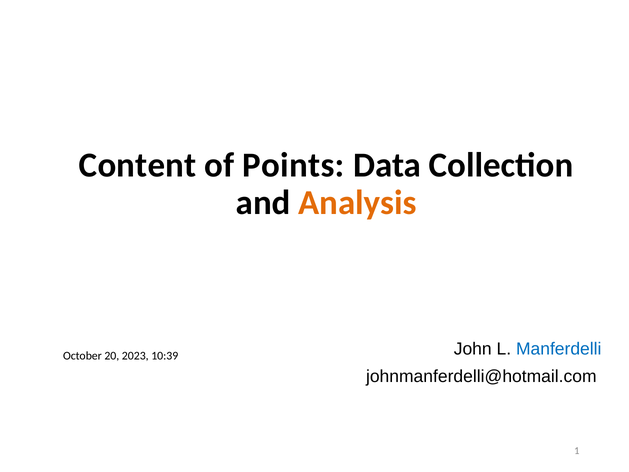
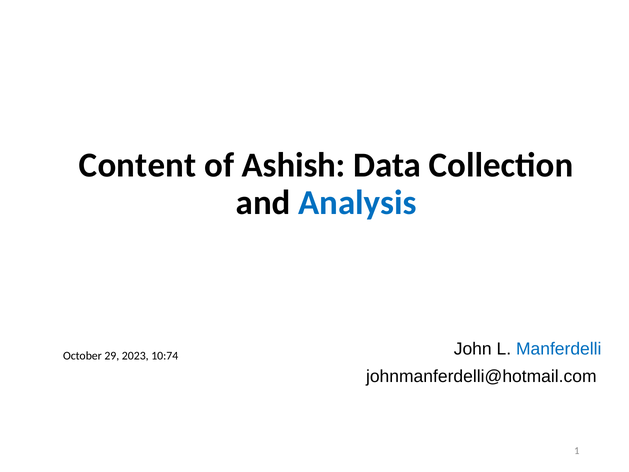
Points: Points -> Ashish
Analysis colour: orange -> blue
20: 20 -> 29
10:39: 10:39 -> 10:74
